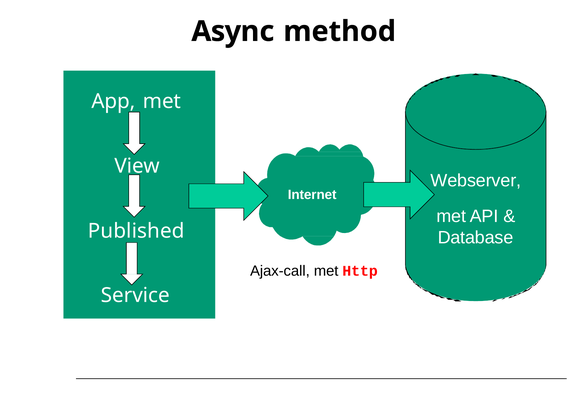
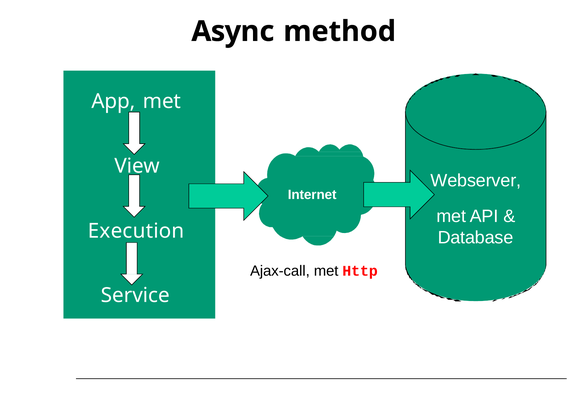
Published: Published -> Execution
